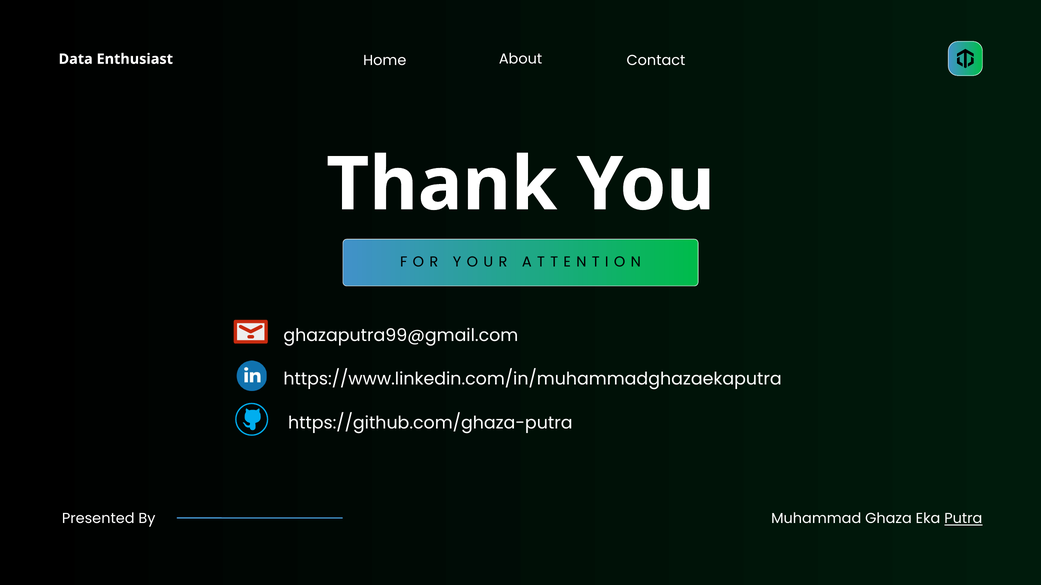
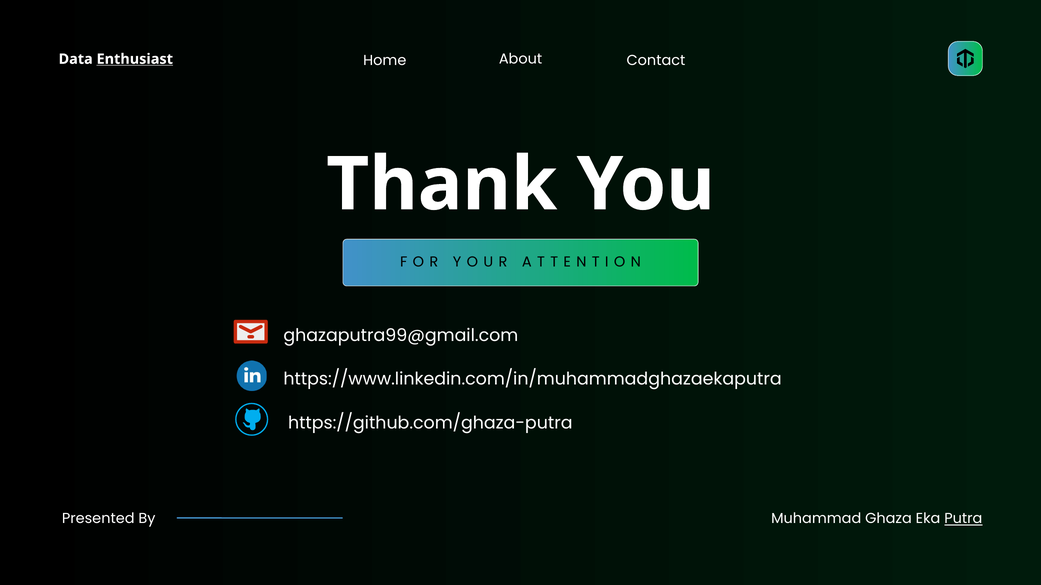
Enthusiast underline: none -> present
